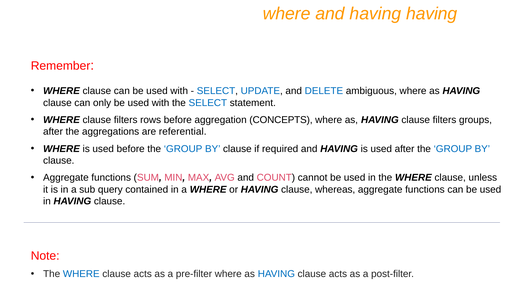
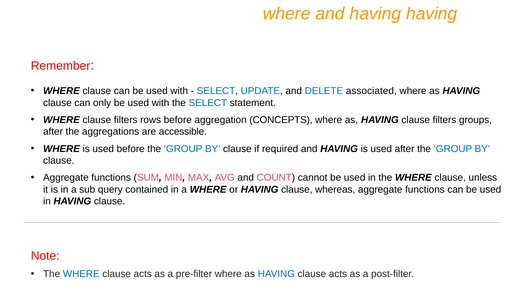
ambiguous: ambiguous -> associated
referential: referential -> accessible
